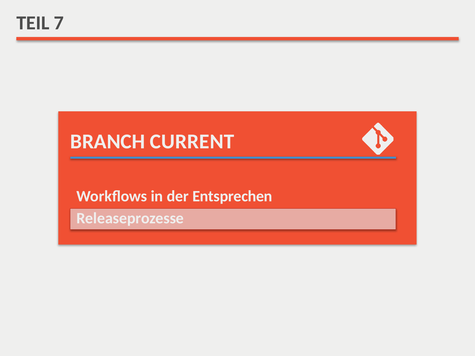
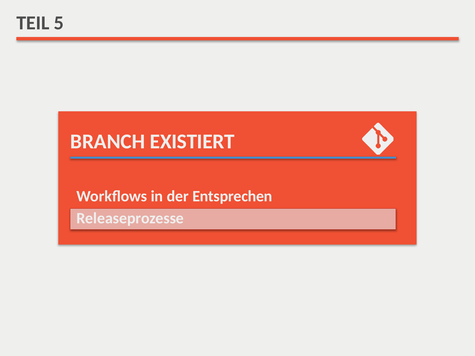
7: 7 -> 5
CURRENT: CURRENT -> EXISTIERT
